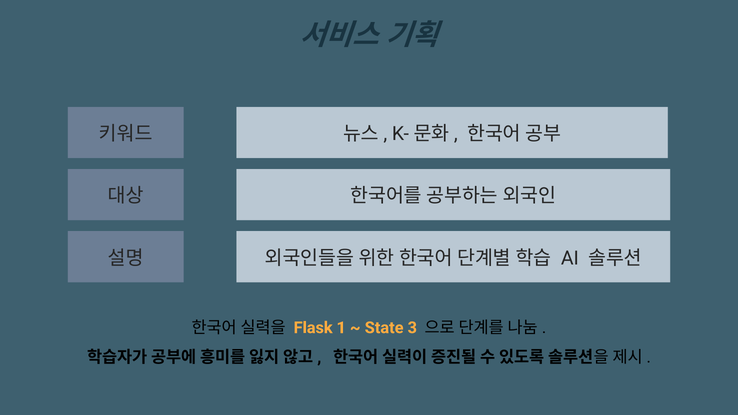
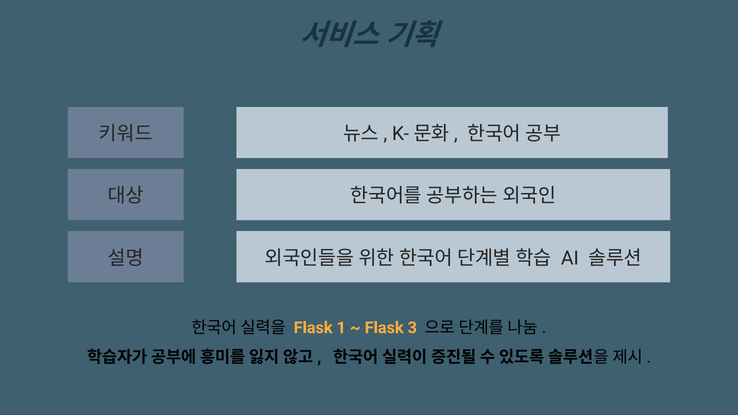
State at (384, 328): State -> Flask
